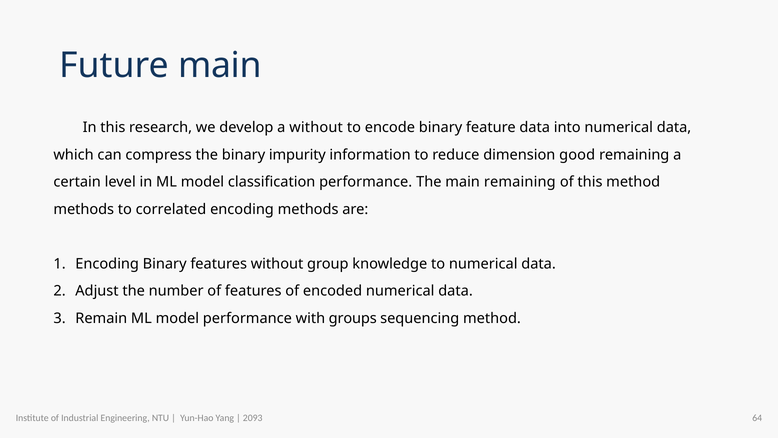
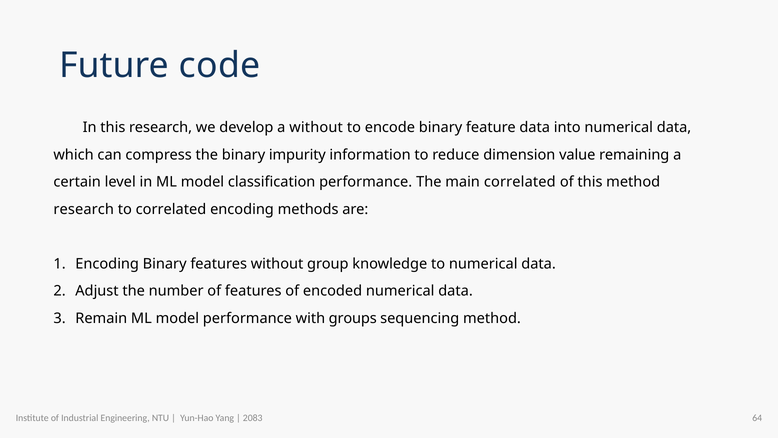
Future main: main -> code
good: good -> value
main remaining: remaining -> correlated
methods at (84, 209): methods -> research
2093: 2093 -> 2083
